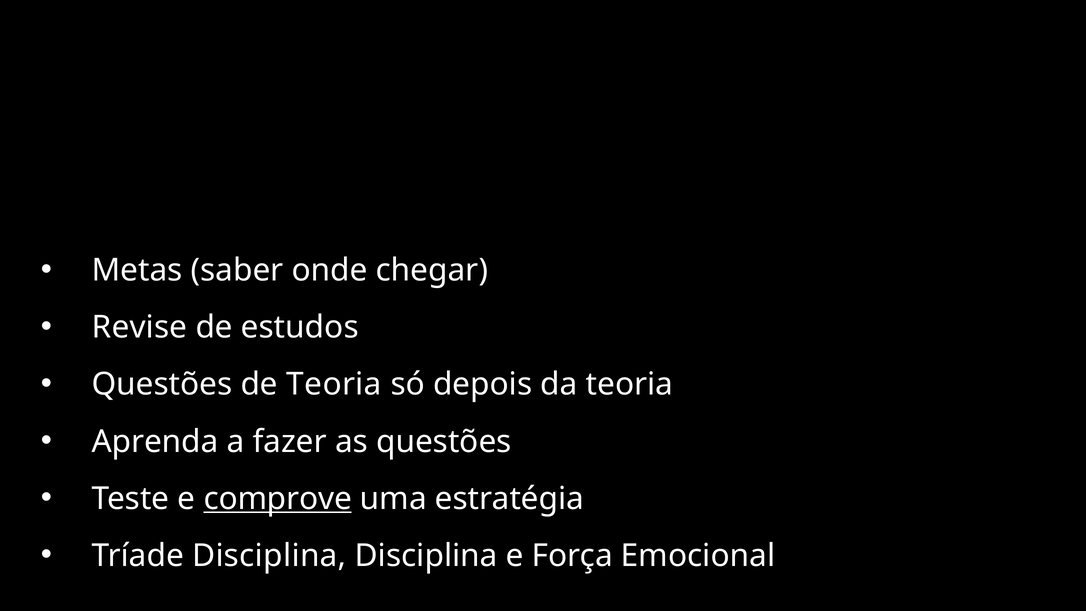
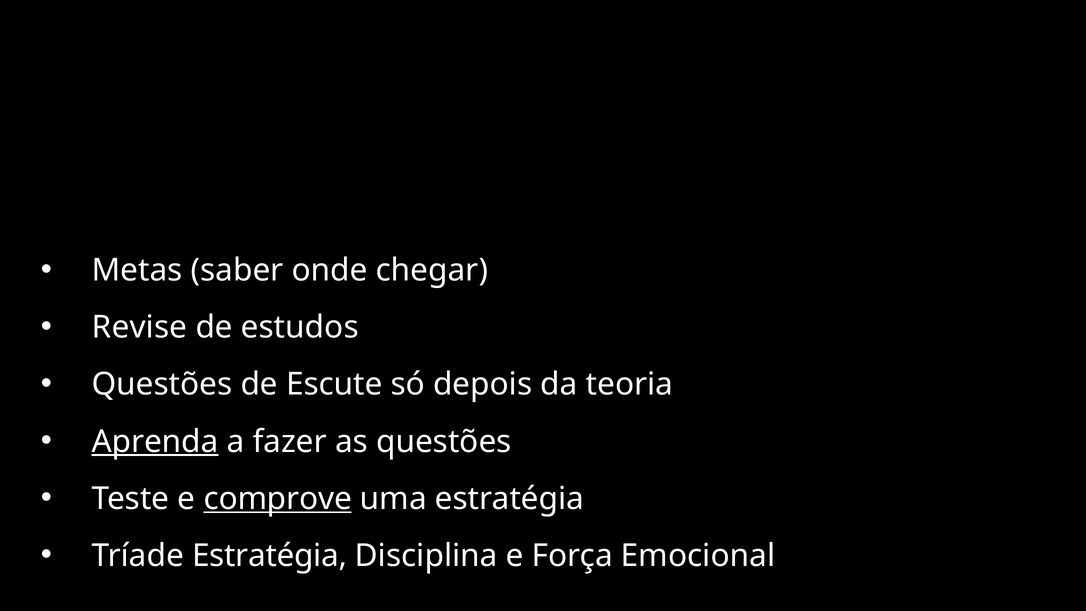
de Teoria: Teoria -> Escute
Aprenda underline: none -> present
Tríade Disciplina: Disciplina -> Estratégia
